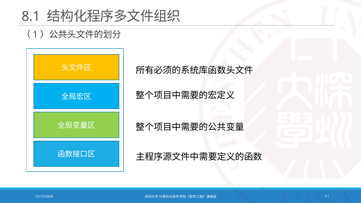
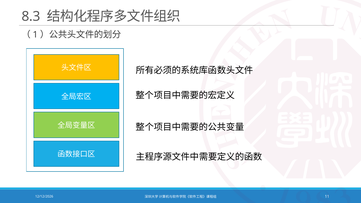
8.1: 8.1 -> 8.3
